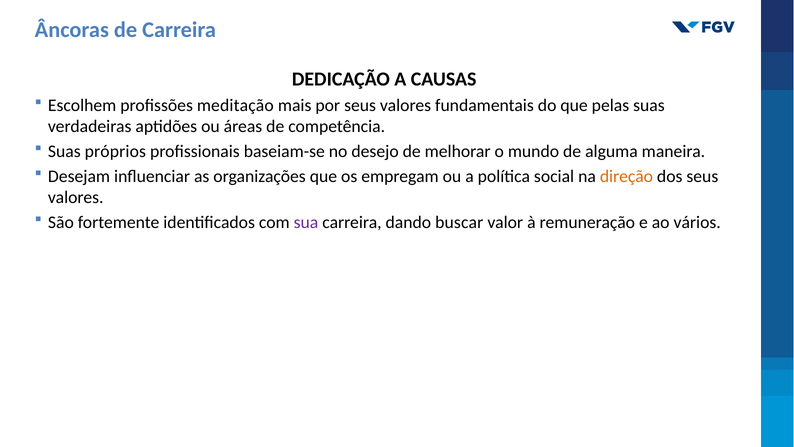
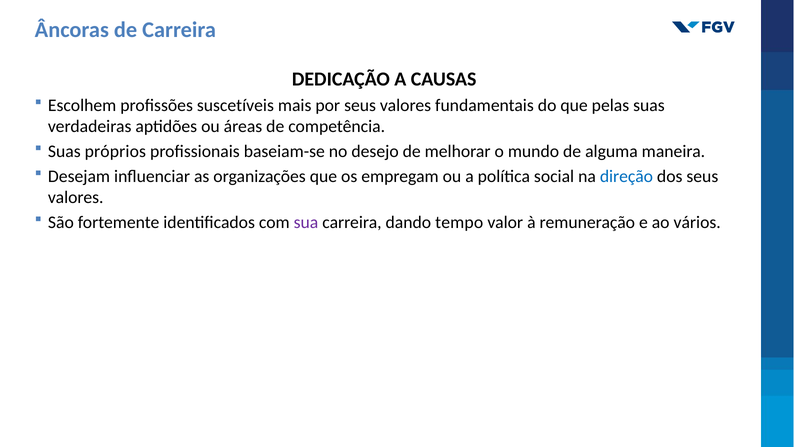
meditação: meditação -> suscetíveis
direção colour: orange -> blue
buscar: buscar -> tempo
